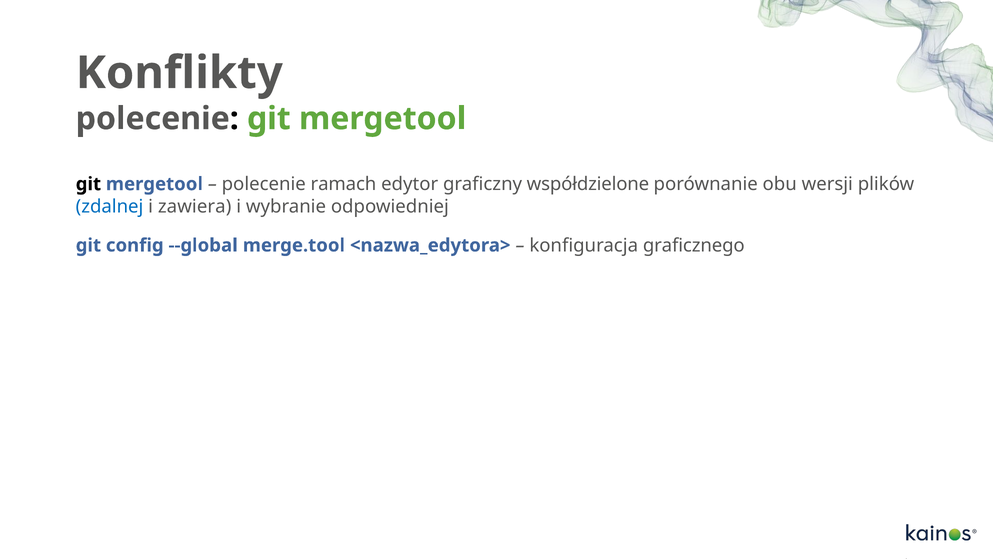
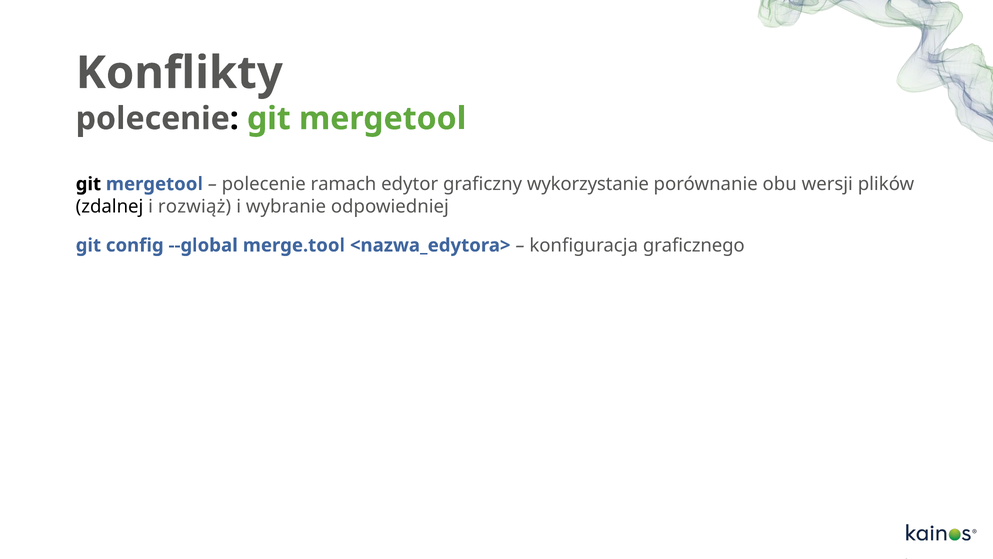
współdzielone: współdzielone -> wykorzystanie
zdalnej colour: blue -> black
zawiera: zawiera -> rozwiąż
